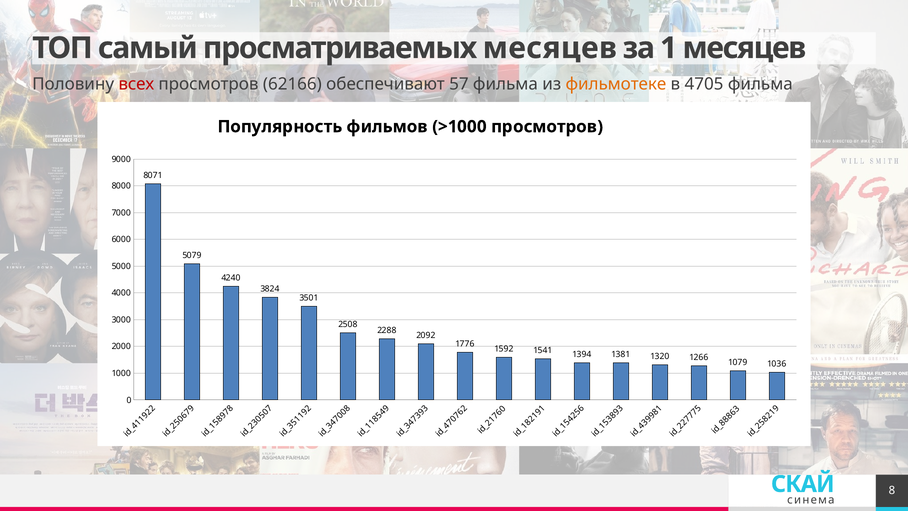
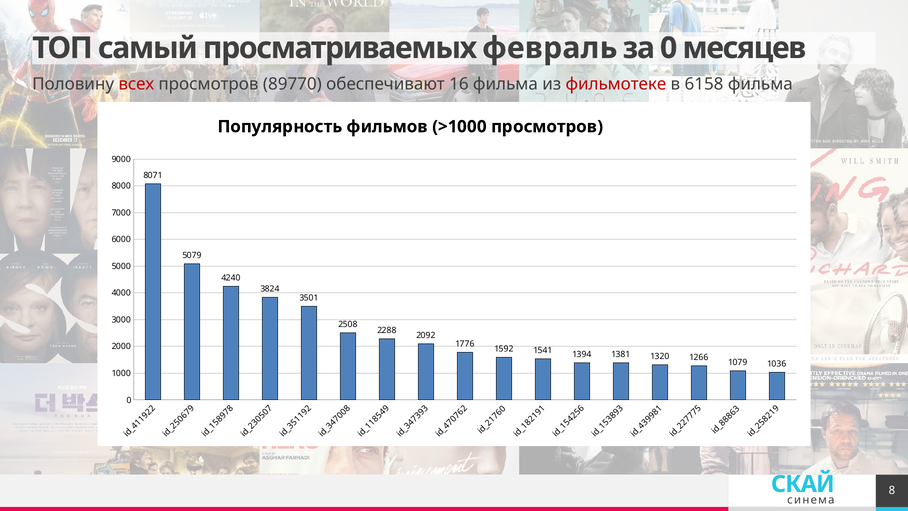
просматриваемых месяцев: месяцев -> февраль
за 1: 1 -> 0
62166: 62166 -> 89770
57: 57 -> 16
фильмотеке colour: orange -> red
4705: 4705 -> 6158
